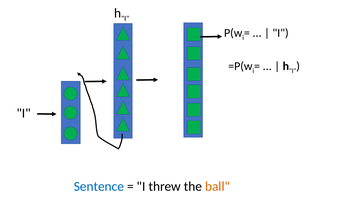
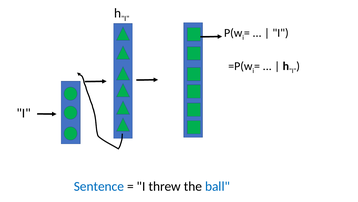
ball colour: orange -> blue
